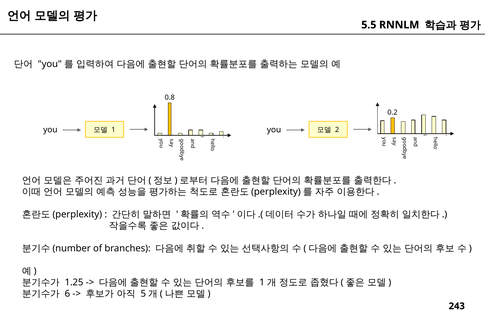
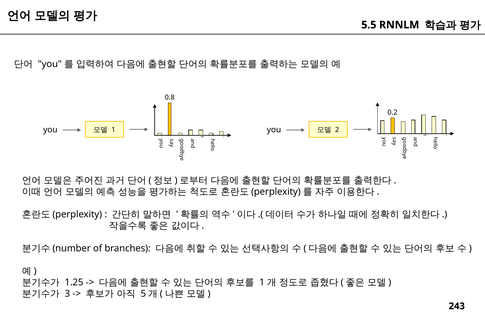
6: 6 -> 3
